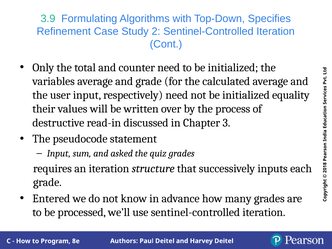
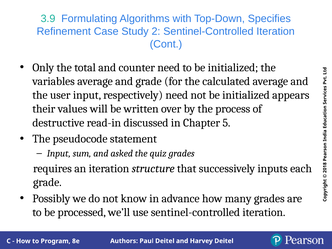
equality: equality -> appears
3: 3 -> 5
Entered: Entered -> Possibly
